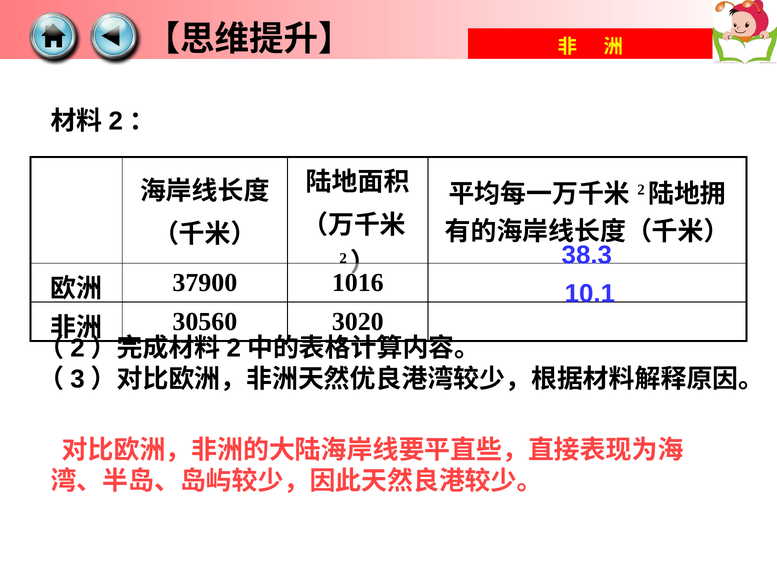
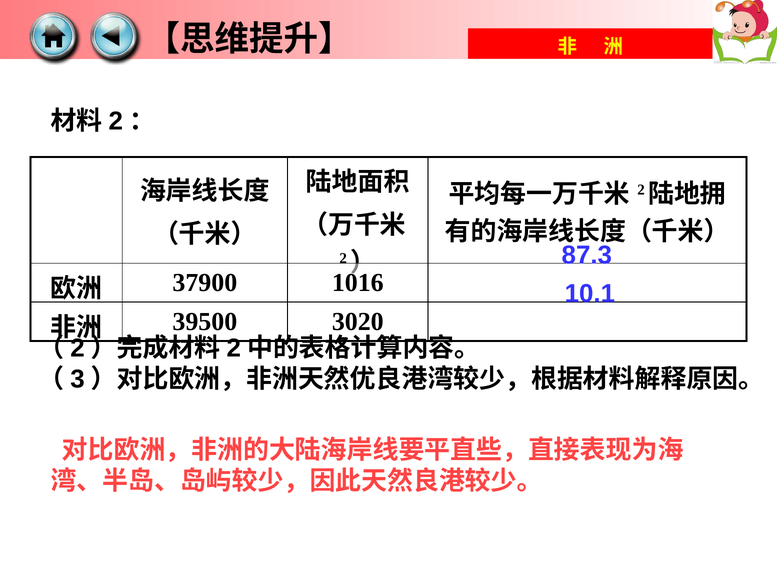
38.3: 38.3 -> 87.3
30560: 30560 -> 39500
